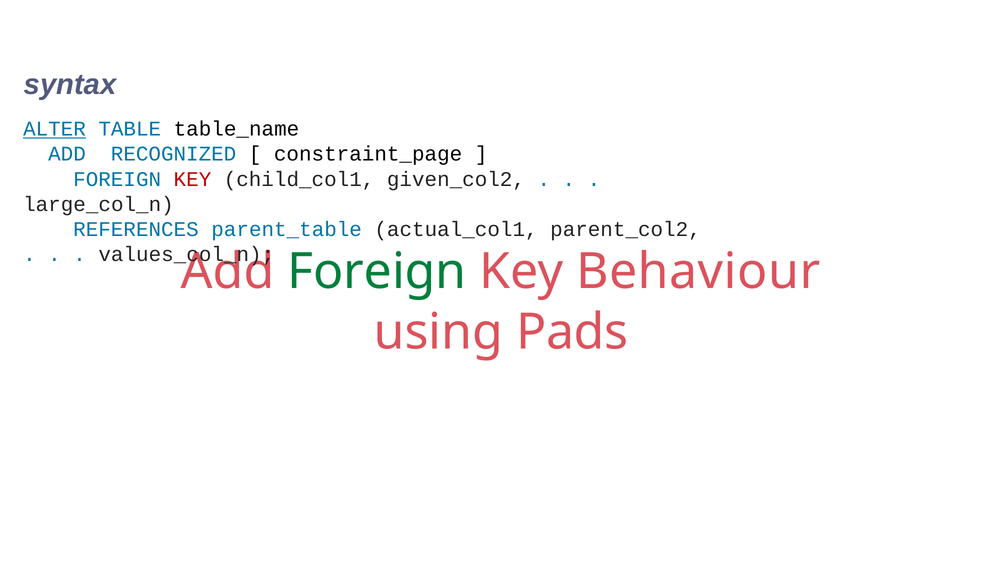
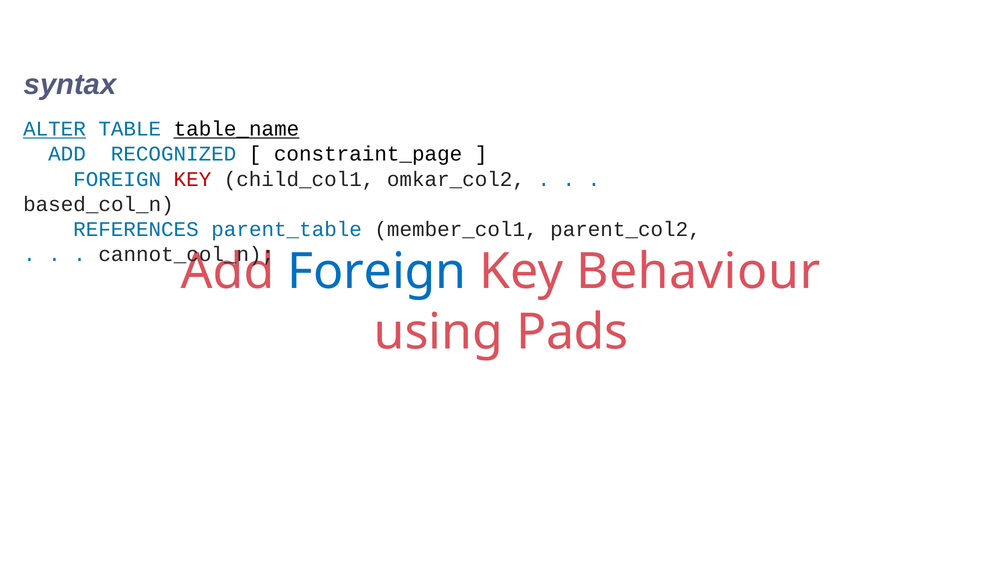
table_name underline: none -> present
given_col2: given_col2 -> omkar_col2
large_col_n: large_col_n -> based_col_n
actual_col1: actual_col1 -> member_col1
values_col_n: values_col_n -> cannot_col_n
Foreign at (377, 272) colour: green -> blue
